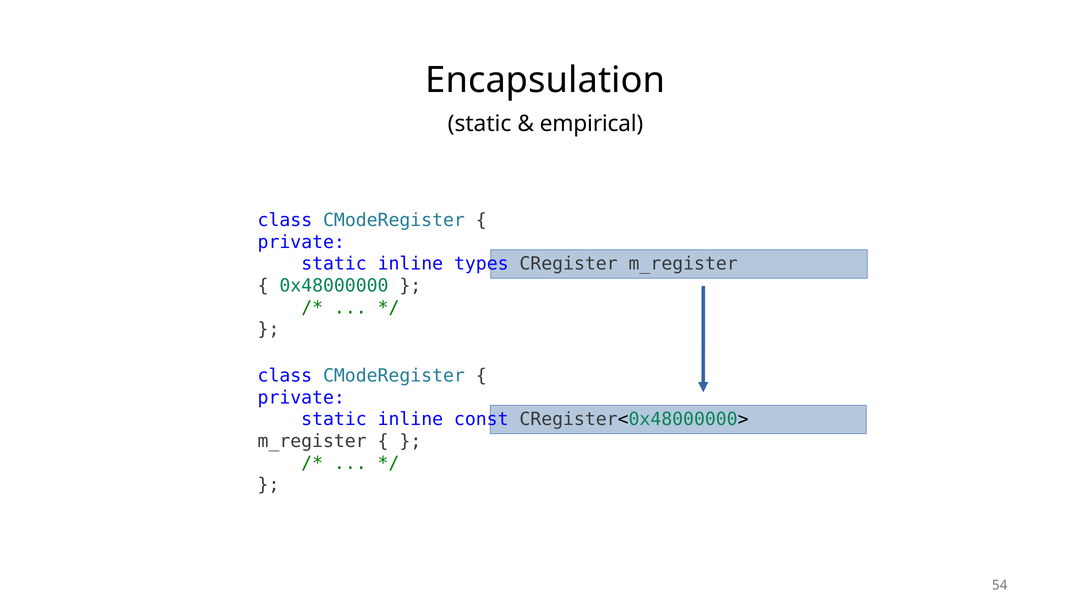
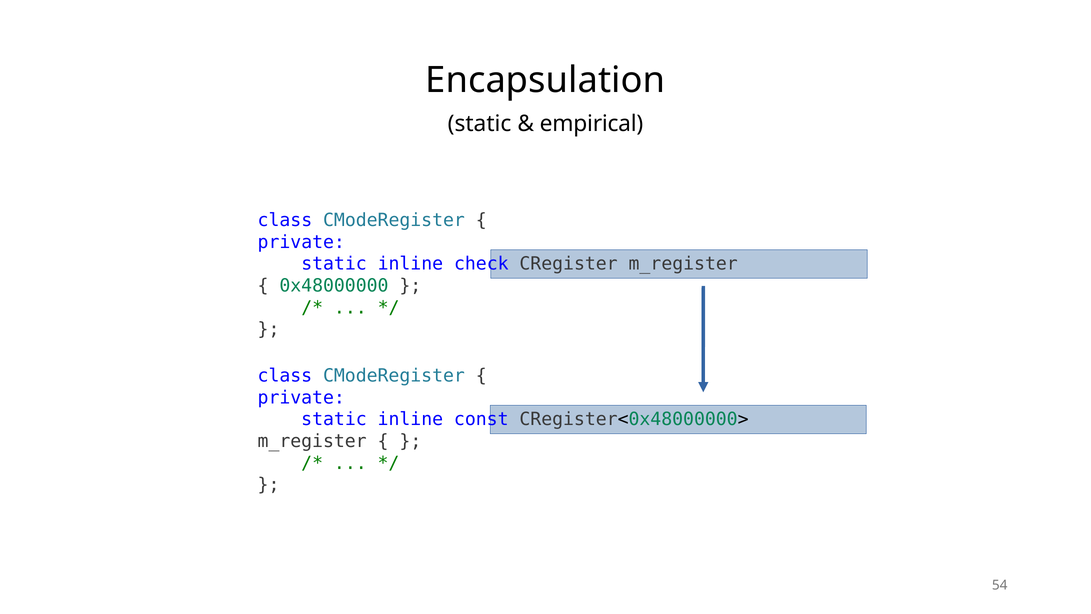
types: types -> check
